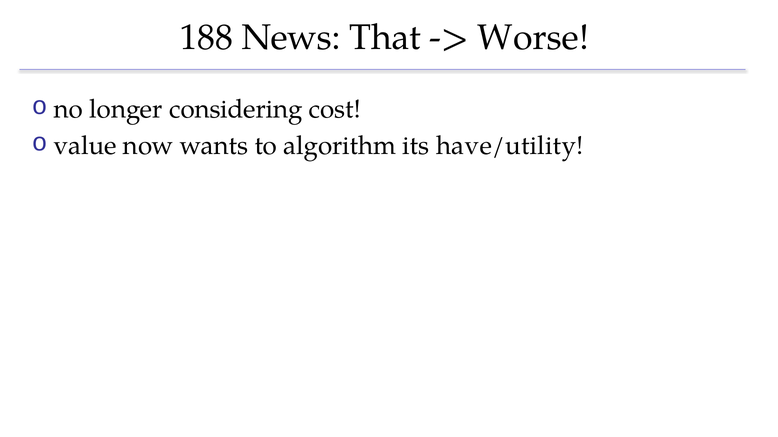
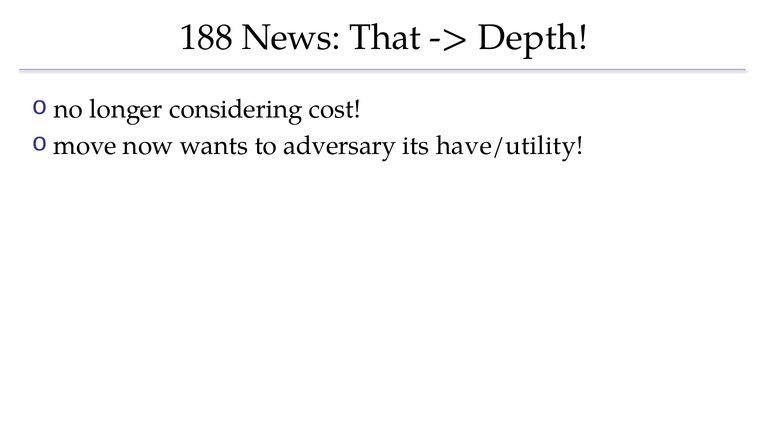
Worse: Worse -> Depth
value: value -> move
algorithm: algorithm -> adversary
